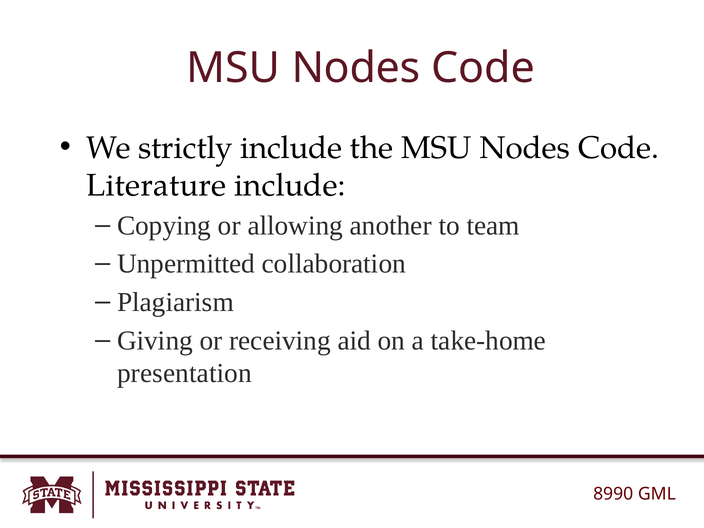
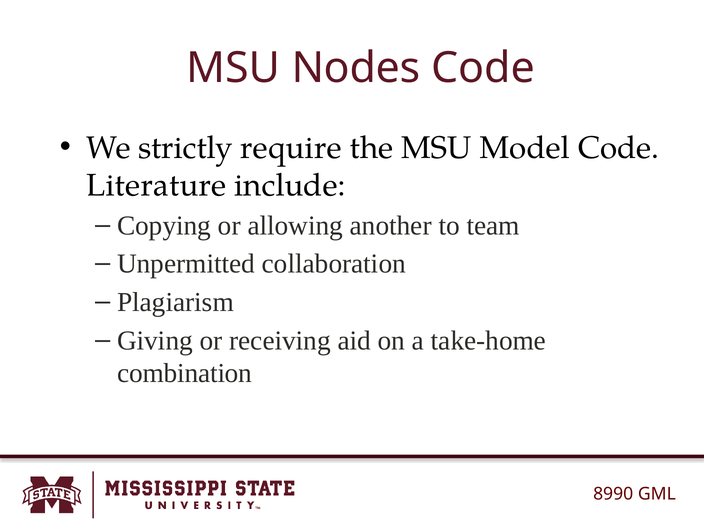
strictly include: include -> require
the MSU Nodes: Nodes -> Model
presentation: presentation -> combination
